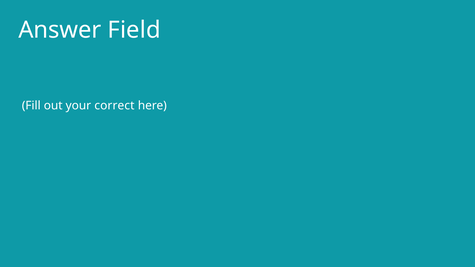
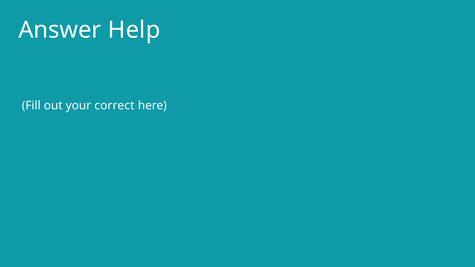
Field: Field -> Help
